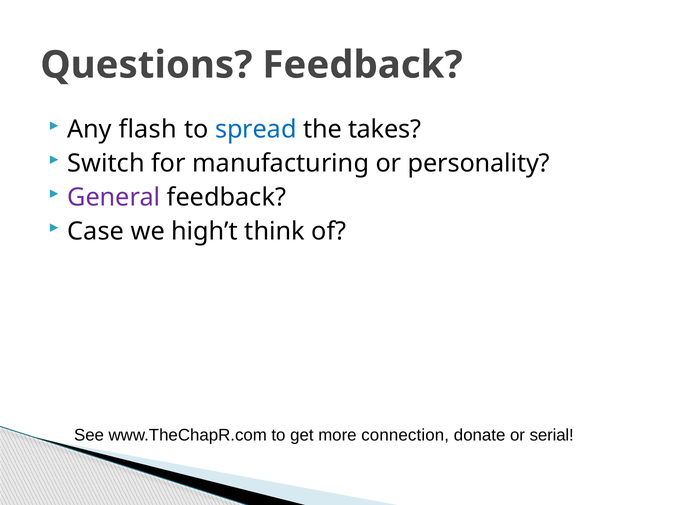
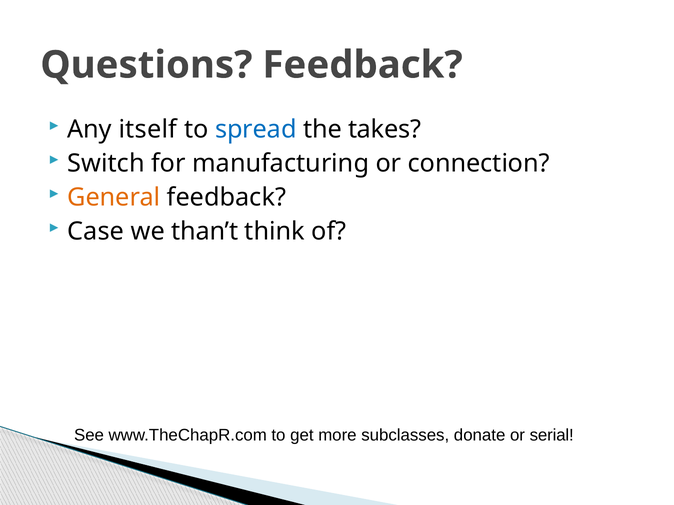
flash: flash -> itself
personality: personality -> connection
General colour: purple -> orange
high’t: high’t -> than’t
connection: connection -> subclasses
